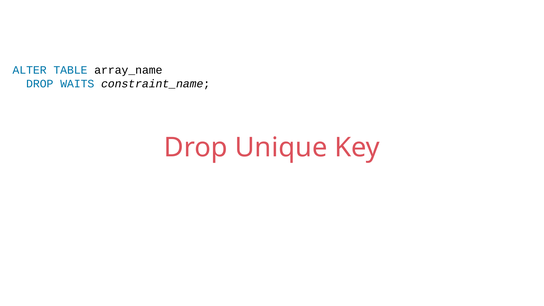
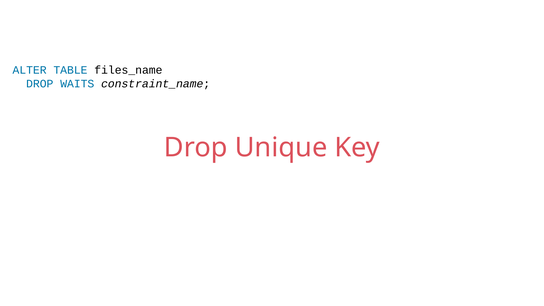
array_name: array_name -> files_name
